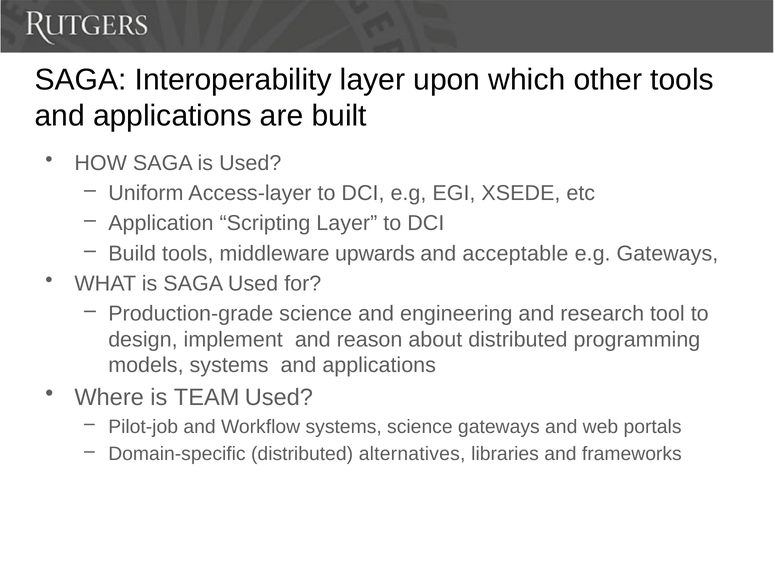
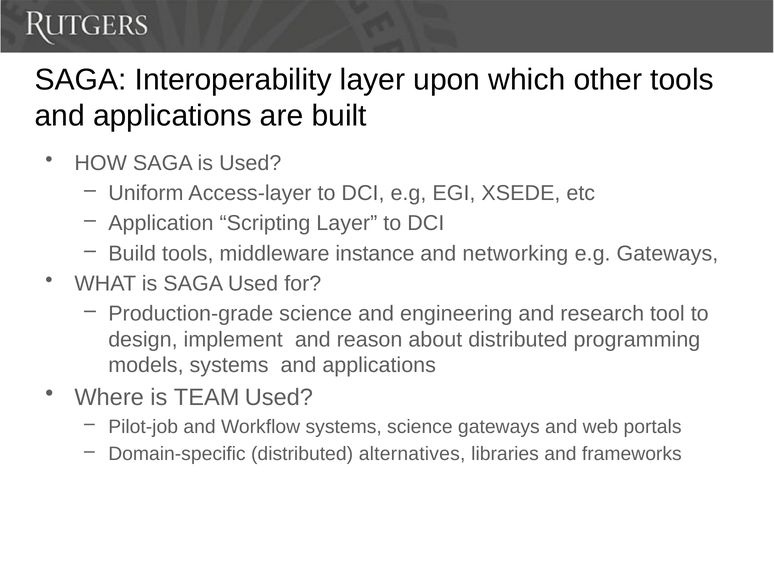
upwards: upwards -> instance
acceptable: acceptable -> networking
